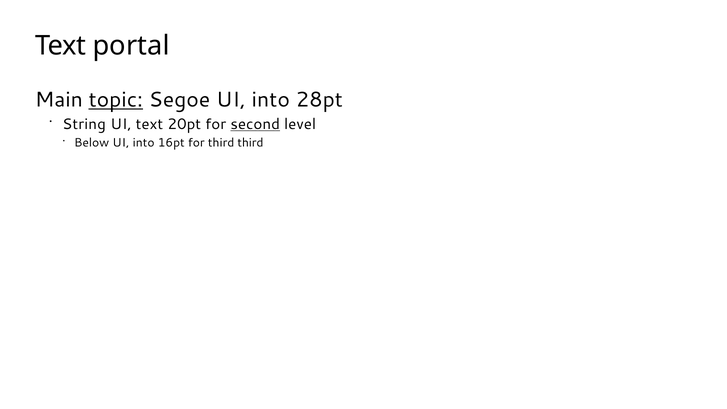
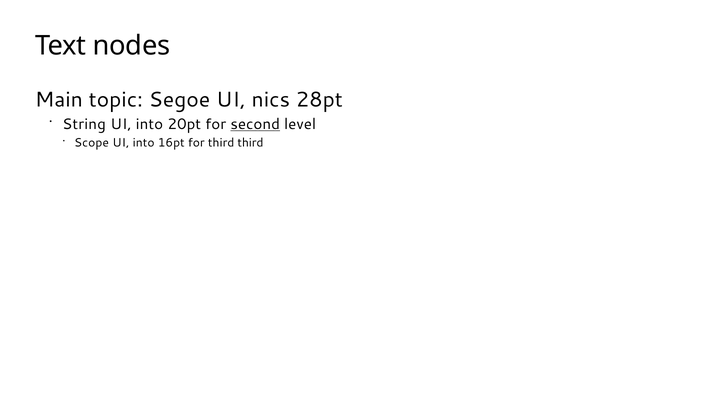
portal: portal -> nodes
topic underline: present -> none
Segoe UI into: into -> nics
text at (149, 124): text -> into
Below: Below -> Scope
